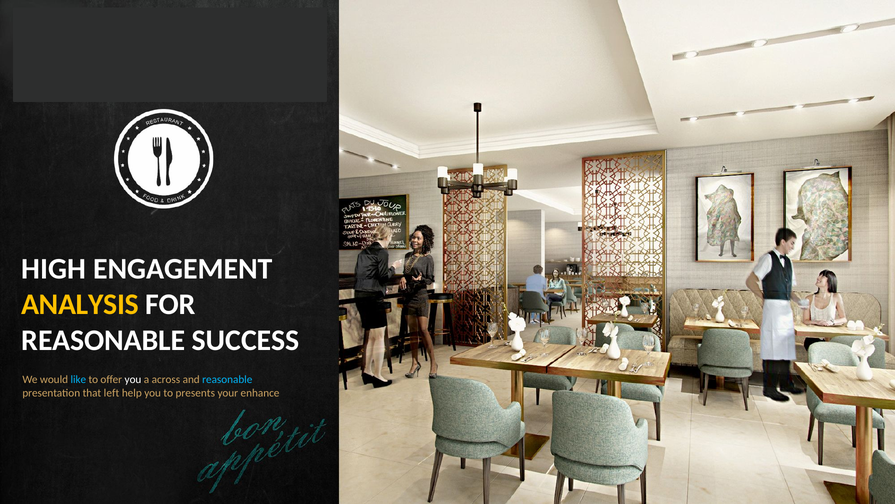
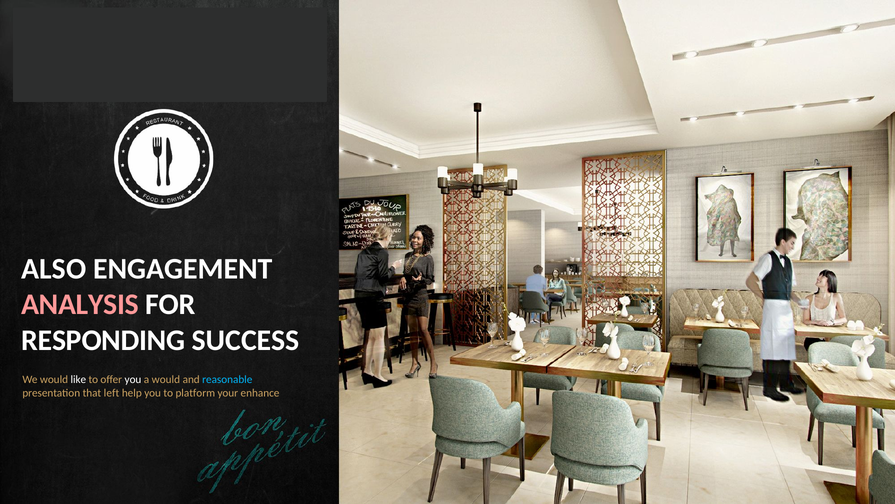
HIGH: HIGH -> ALSO
ANALYSIS colour: yellow -> pink
REASONABLE at (103, 340): REASONABLE -> RESPONDING
like colour: light blue -> white
a across: across -> would
presents: presents -> platform
